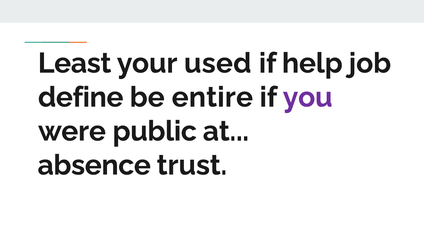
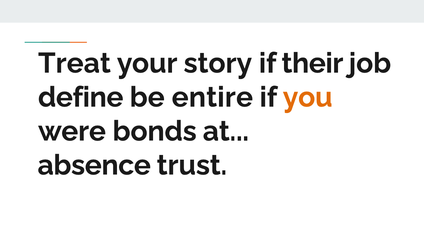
Least: Least -> Treat
used: used -> story
help: help -> their
you colour: purple -> orange
public: public -> bonds
